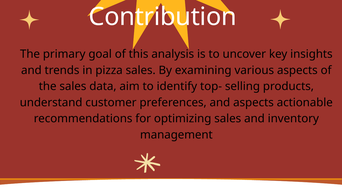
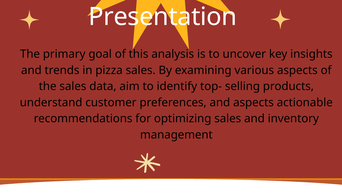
Contribution: Contribution -> Presentation
